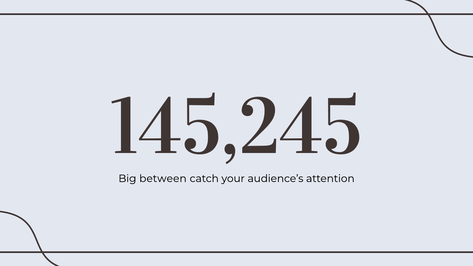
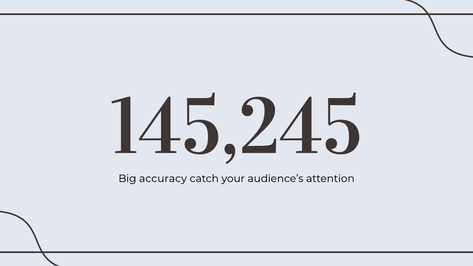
between: between -> accuracy
